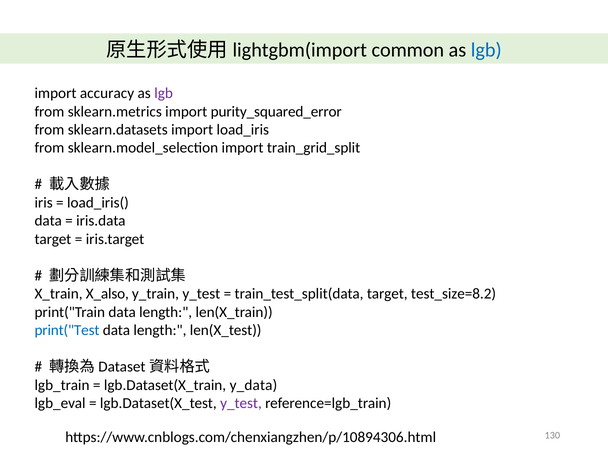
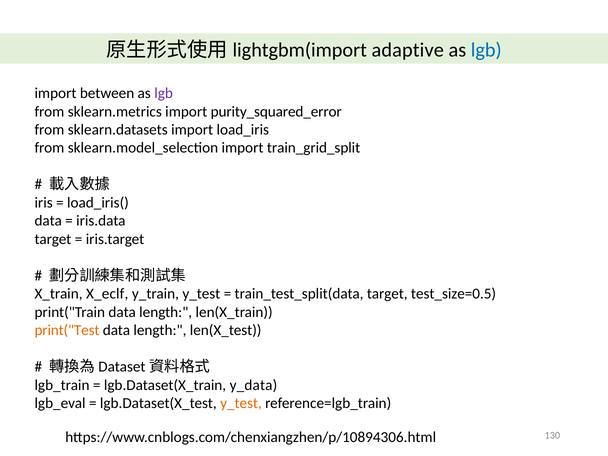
common: common -> adaptive
accuracy: accuracy -> between
X_also: X_also -> X_eclf
test_size=8.2: test_size=8.2 -> test_size=0.5
print("Test colour: blue -> orange
y_test at (241, 403) colour: purple -> orange
